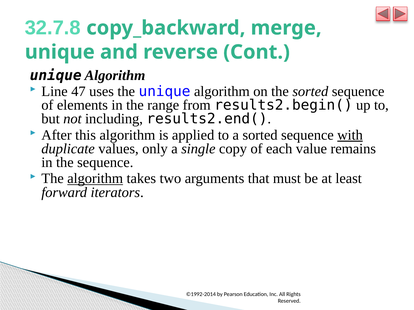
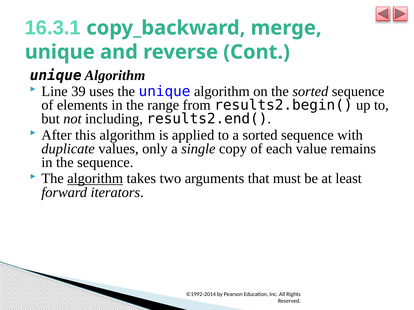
32.7.8: 32.7.8 -> 16.3.1
47: 47 -> 39
with underline: present -> none
